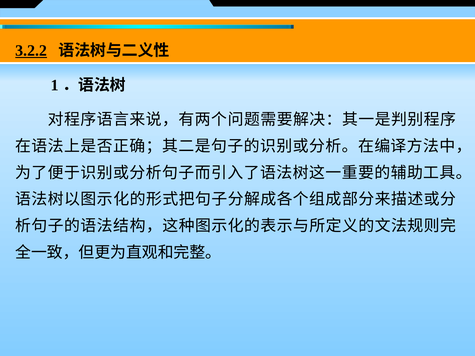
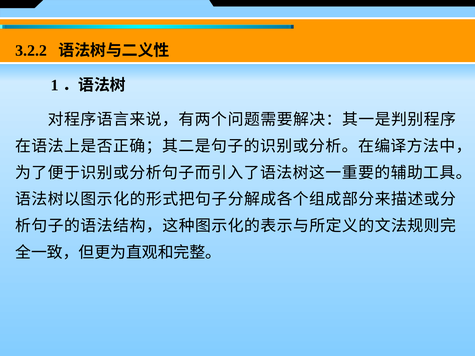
3.2.2 underline: present -> none
